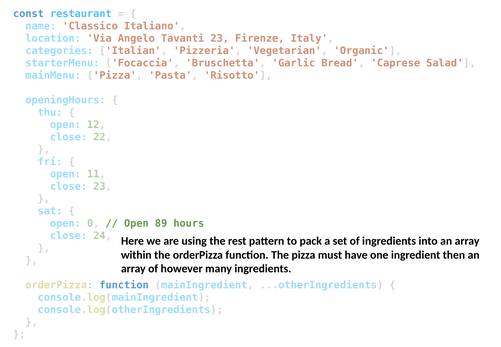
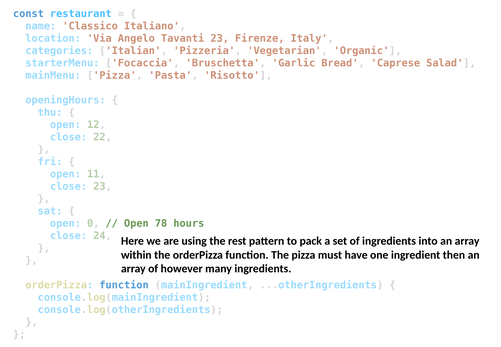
89: 89 -> 78
